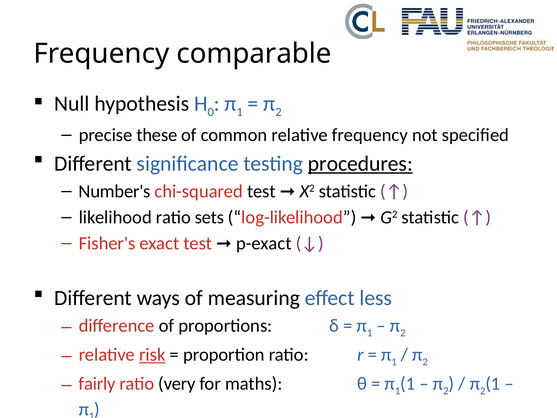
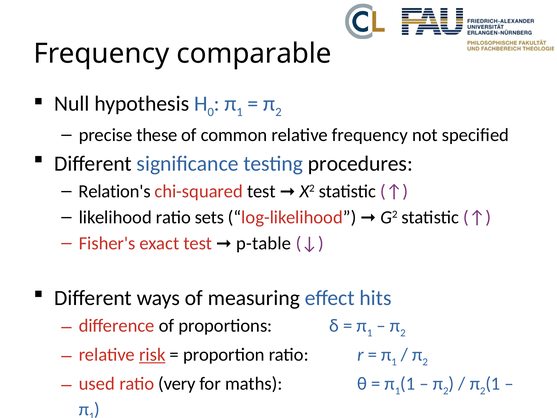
procedures underline: present -> none
Number's: Number's -> Relation's
p-exact: p-exact -> p-table
less: less -> hits
fairly: fairly -> used
